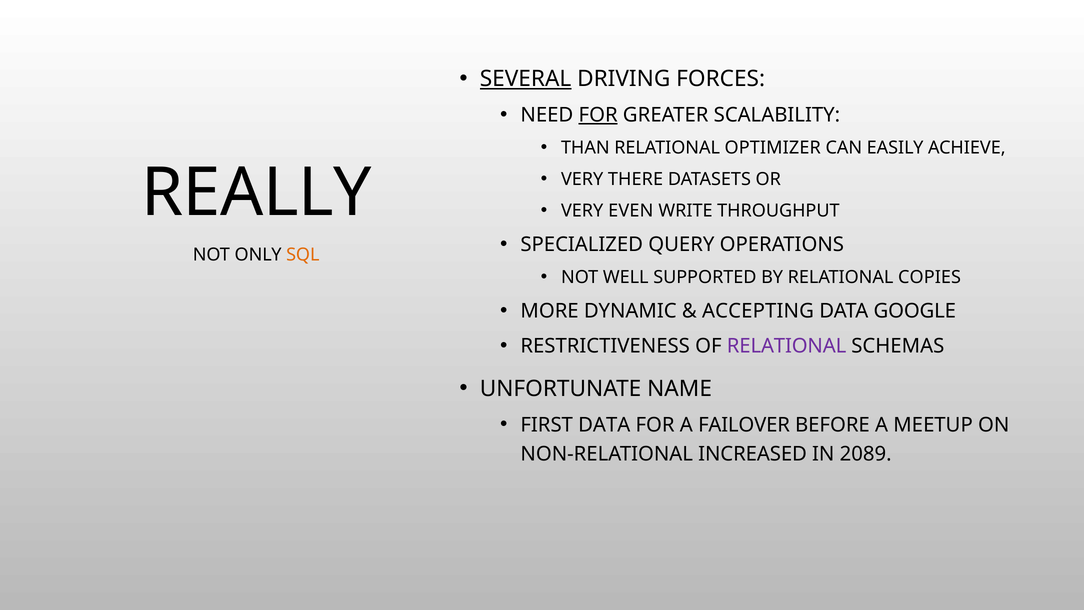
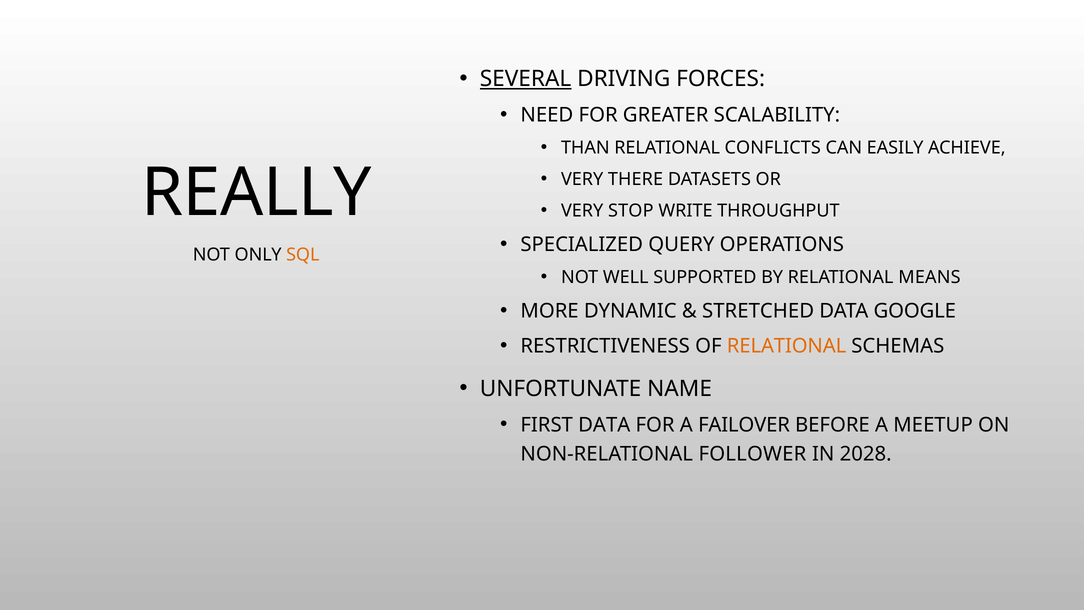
FOR at (598, 115) underline: present -> none
OPTIMIZER: OPTIMIZER -> CONFLICTS
EVEN: EVEN -> STOP
COPIES: COPIES -> MEANS
ACCEPTING: ACCEPTING -> STRETCHED
RELATIONAL at (787, 346) colour: purple -> orange
INCREASED: INCREASED -> FOLLOWER
2089: 2089 -> 2028
